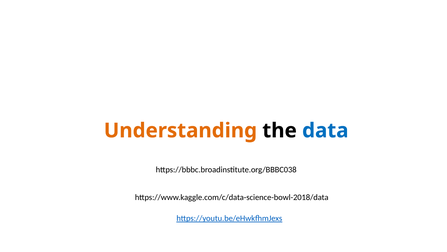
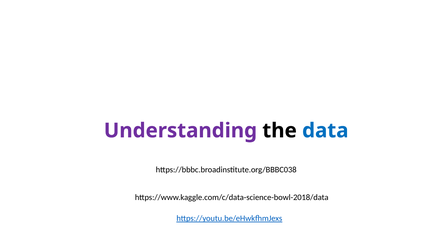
Understanding colour: orange -> purple
